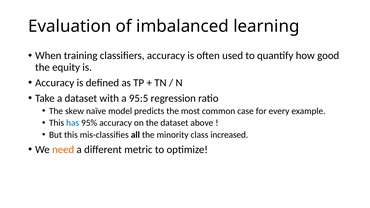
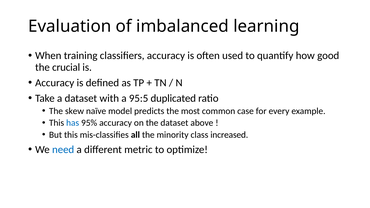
equity: equity -> crucial
regression: regression -> duplicated
need colour: orange -> blue
